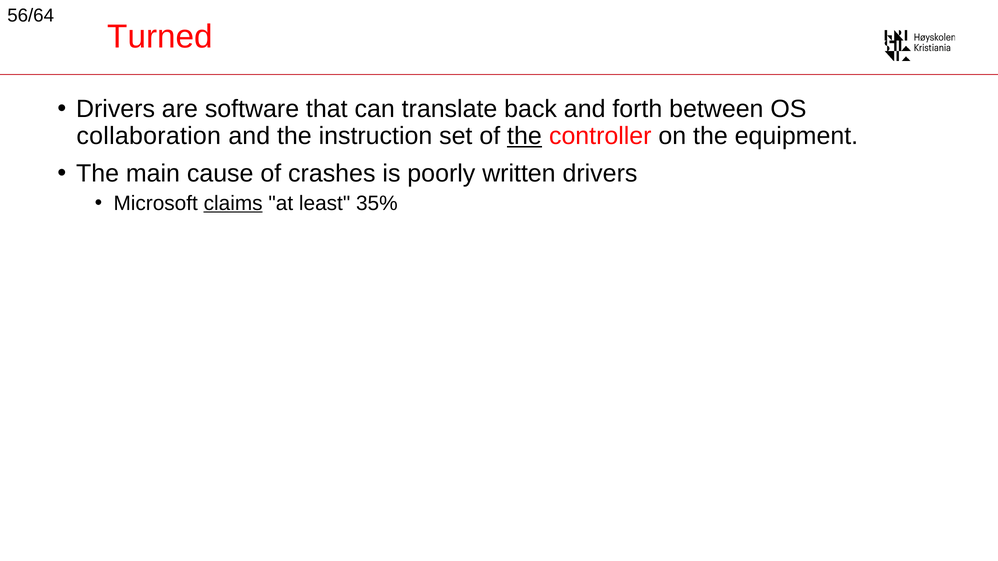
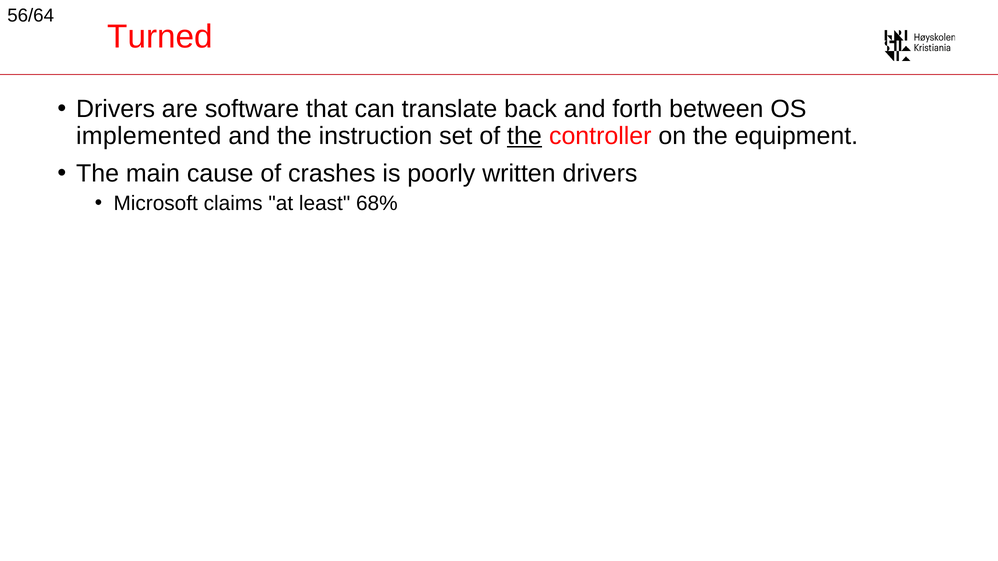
collaboration: collaboration -> implemented
claims underline: present -> none
35%: 35% -> 68%
